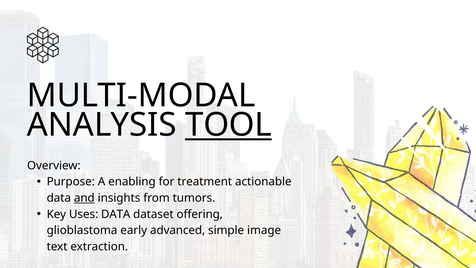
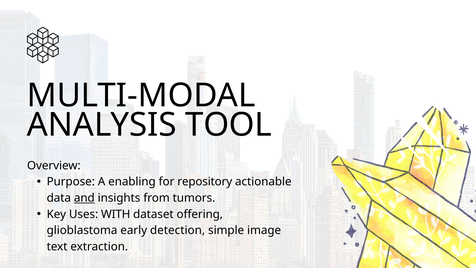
TOOL underline: present -> none
treatment: treatment -> repository
Uses DATA: DATA -> WITH
advanced: advanced -> detection
